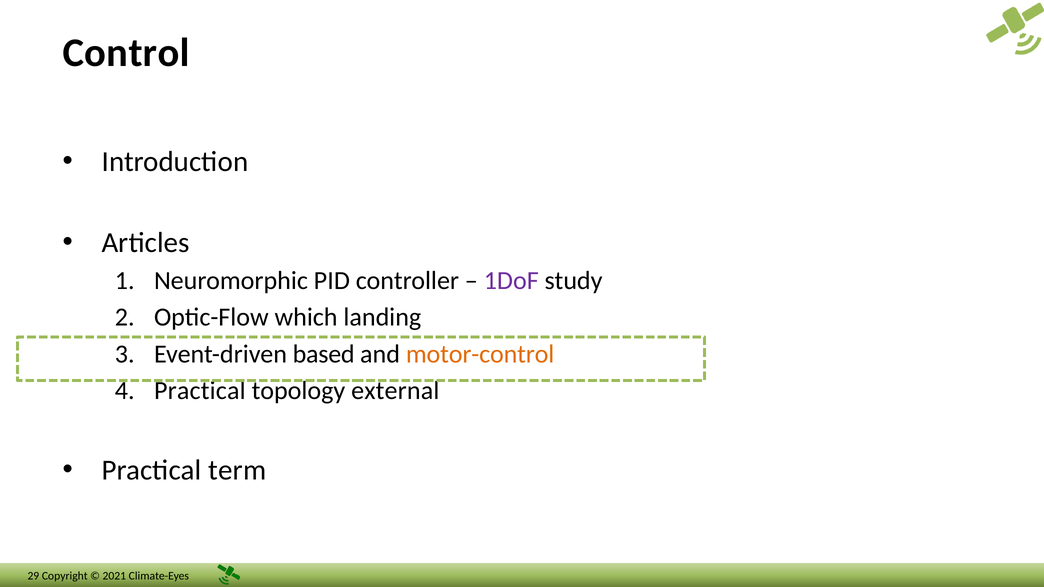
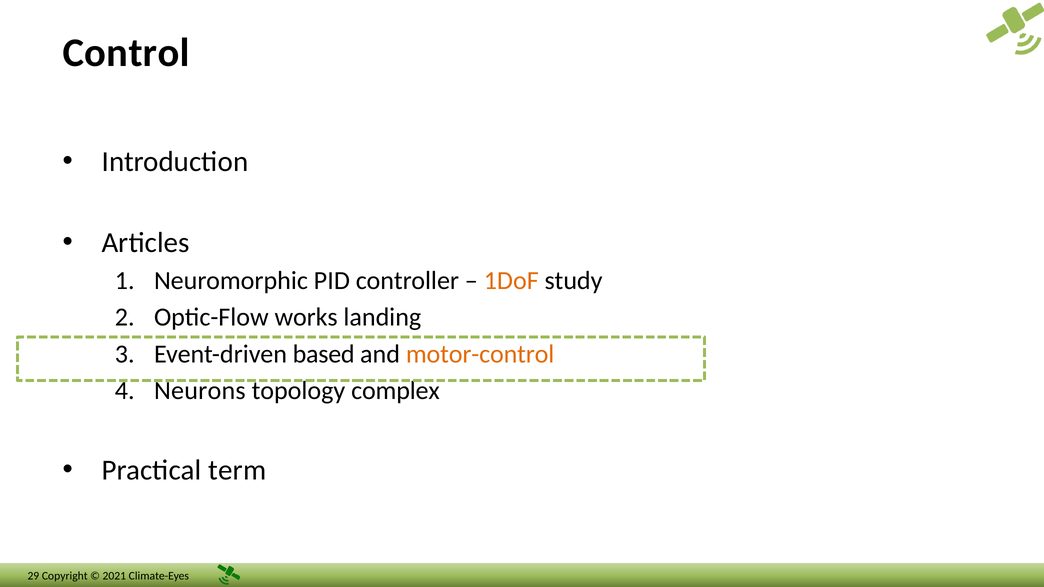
1DoF colour: purple -> orange
which: which -> works
Practical at (200, 391): Practical -> Neurons
external: external -> complex
